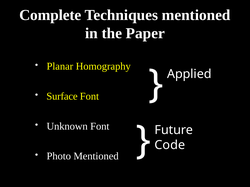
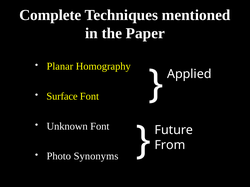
Code: Code -> From
Photo Mentioned: Mentioned -> Synonyms
